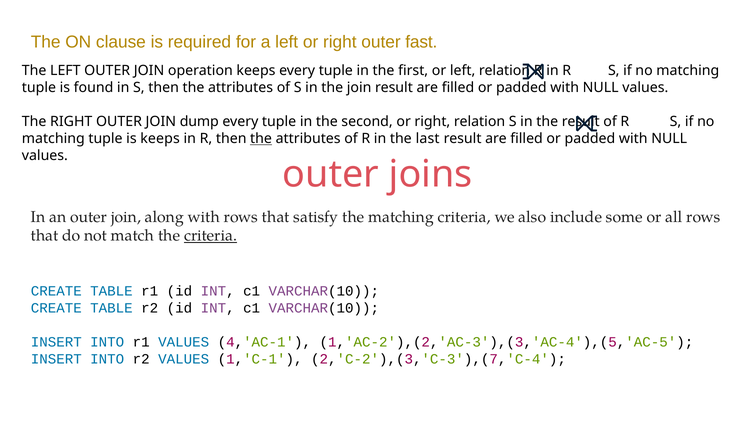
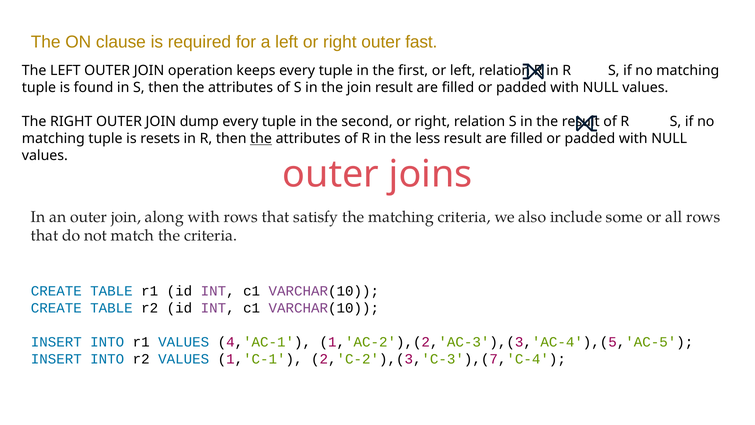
is keeps: keeps -> resets
last: last -> less
criteria at (211, 236) underline: present -> none
